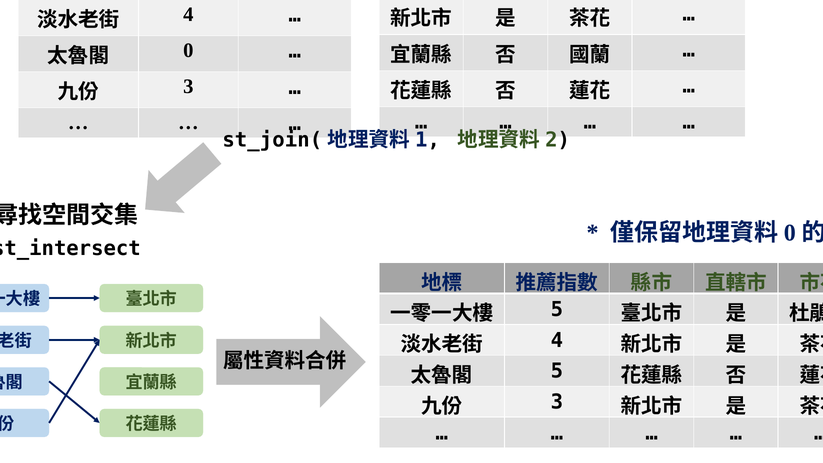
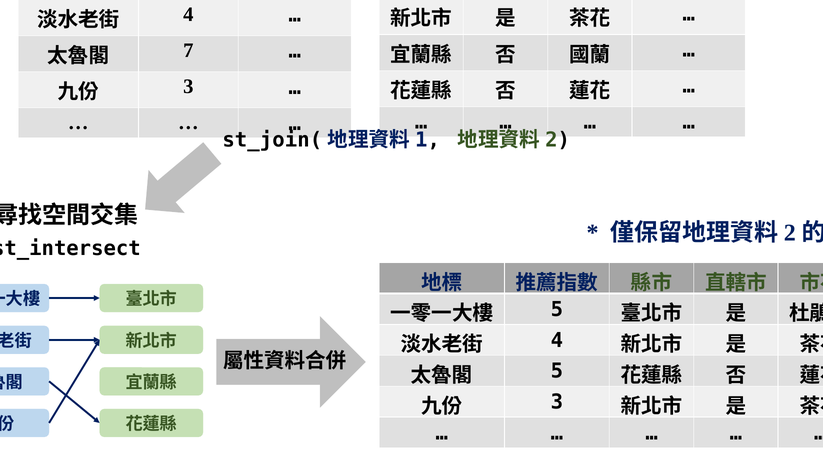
0 at (188, 50): 0 -> 7
0 at (790, 233): 0 -> 2
